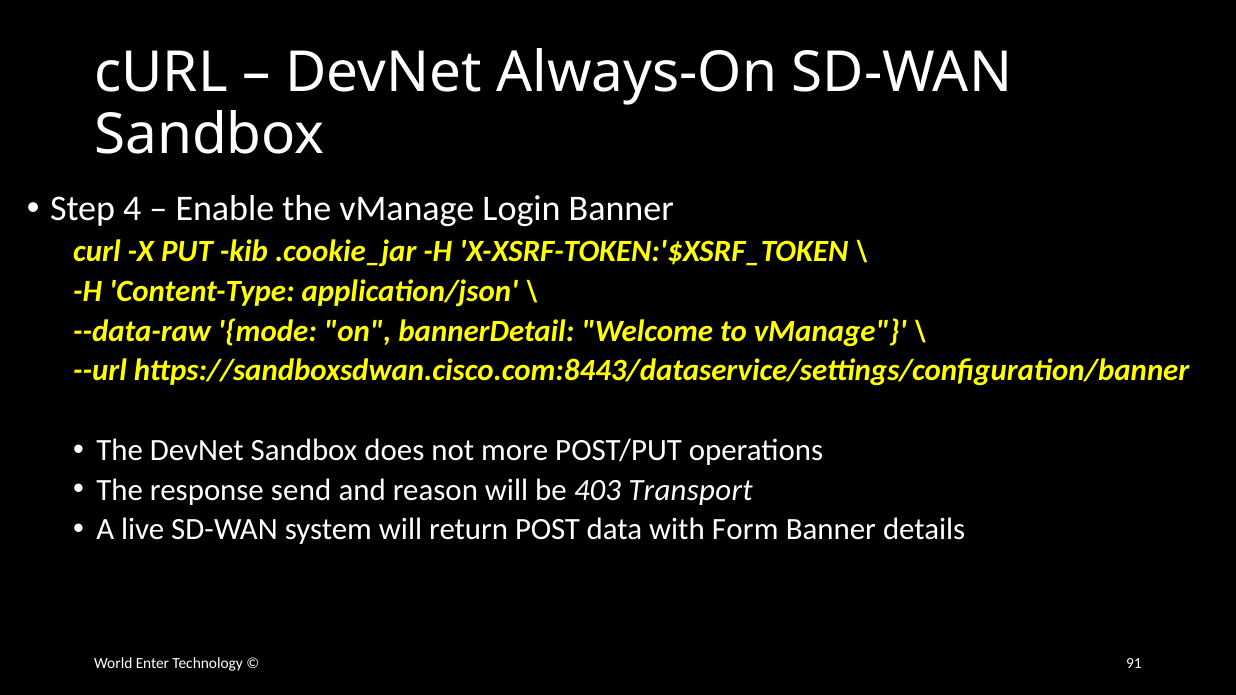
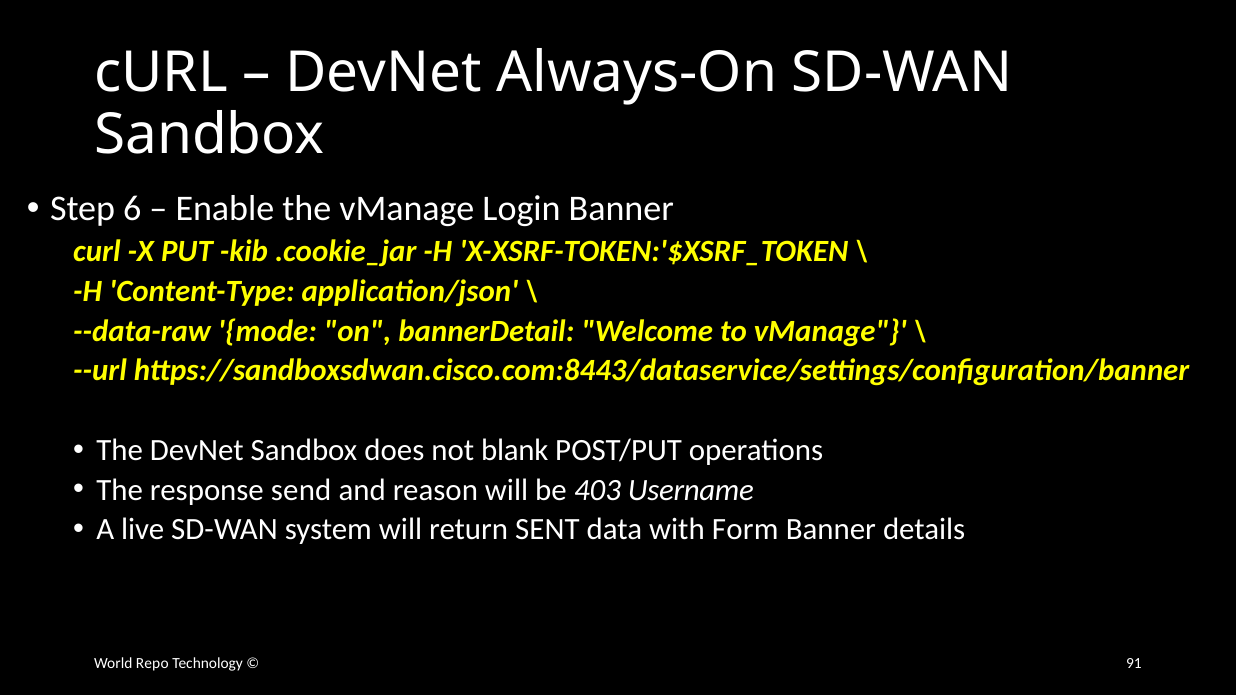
4: 4 -> 6
more: more -> blank
Transport: Transport -> Username
POST: POST -> SENT
Enter: Enter -> Repo
